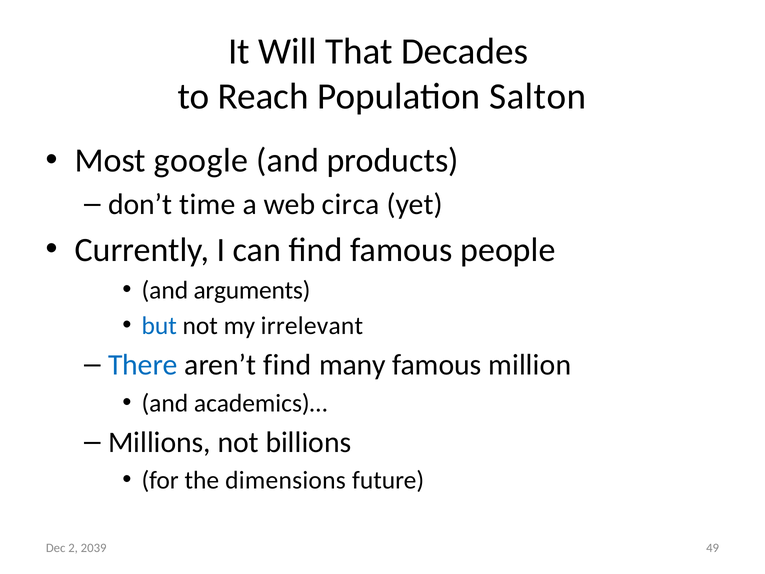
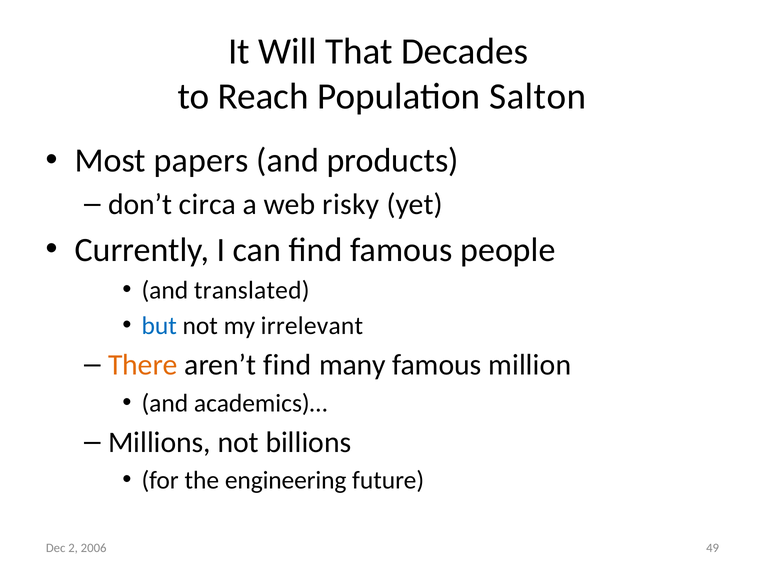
google: google -> papers
time: time -> circa
circa: circa -> risky
arguments: arguments -> translated
There colour: blue -> orange
dimensions: dimensions -> engineering
2039: 2039 -> 2006
